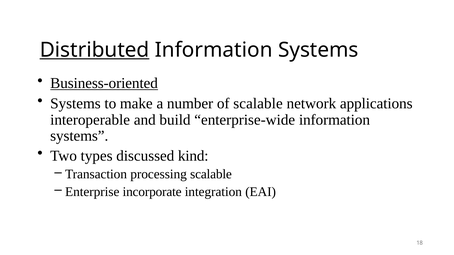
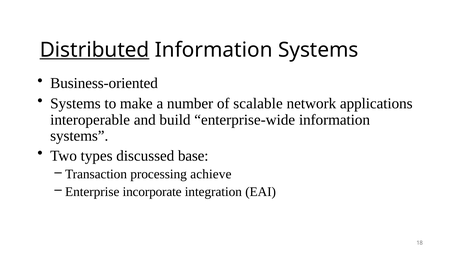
Business-oriented underline: present -> none
kind: kind -> base
processing scalable: scalable -> achieve
